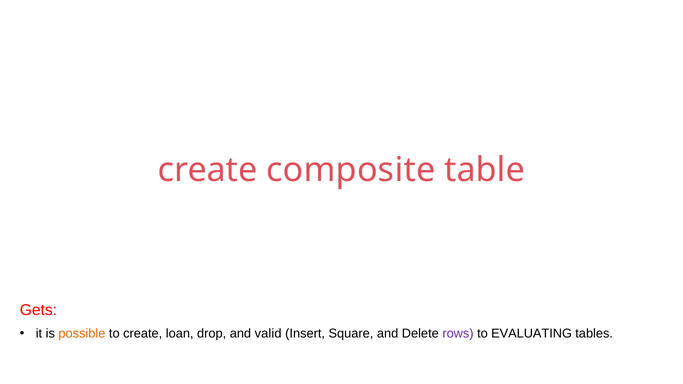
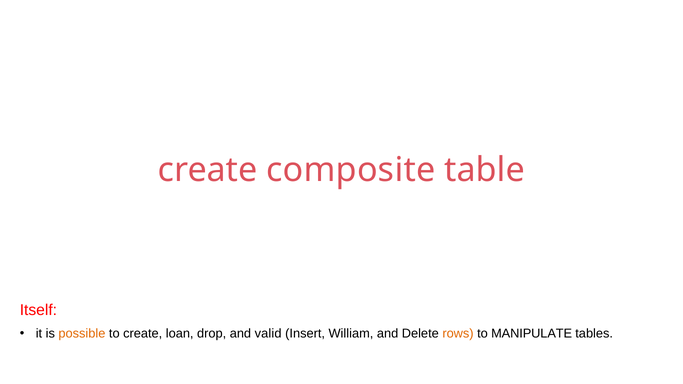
Gets: Gets -> Itself
Square: Square -> William
rows colour: purple -> orange
EVALUATING: EVALUATING -> MANIPULATE
